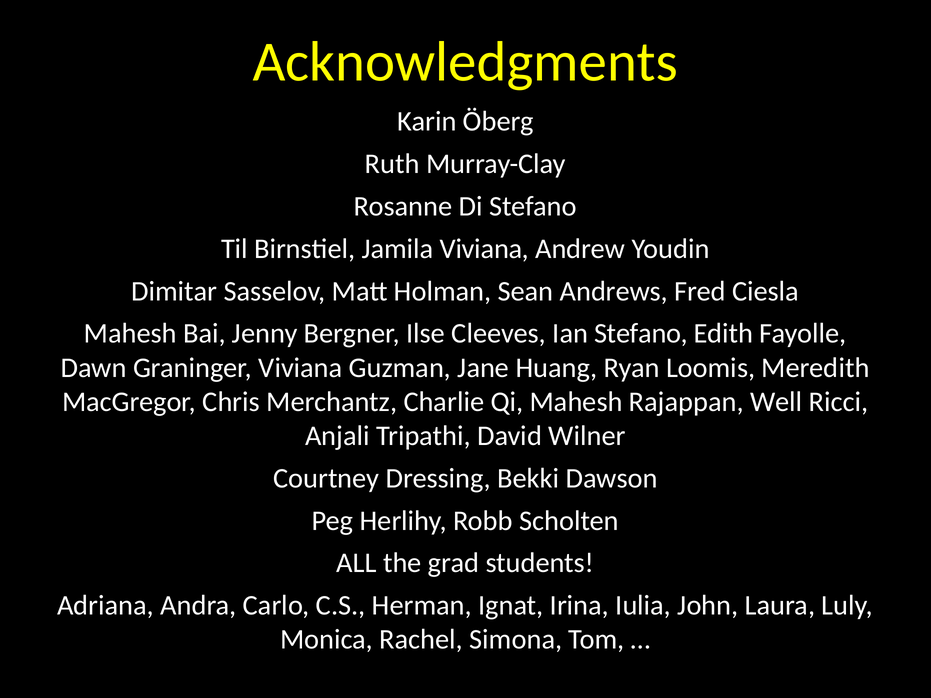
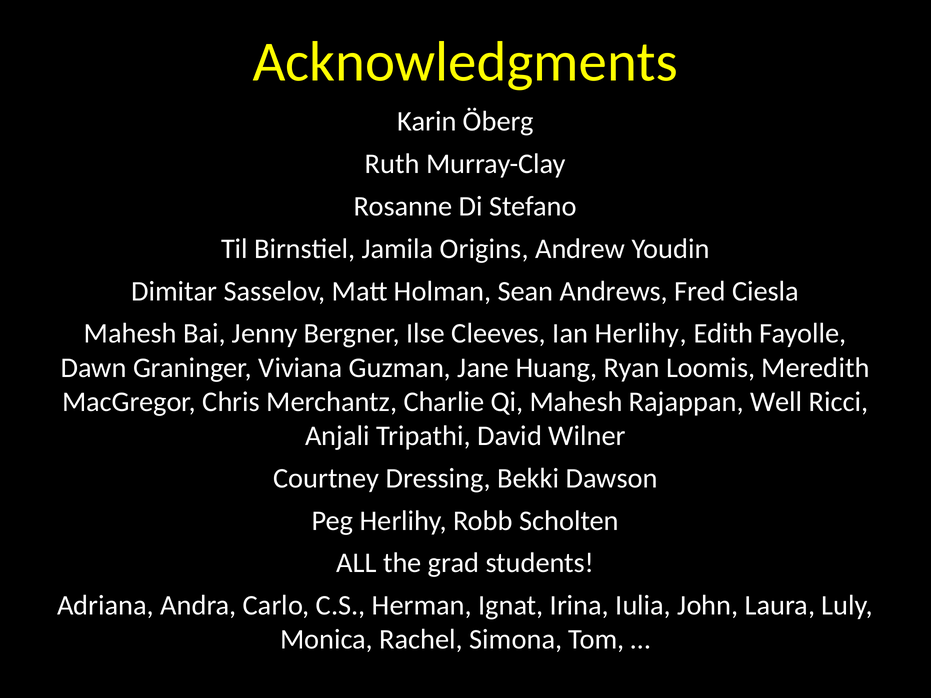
Jamila Viviana: Viviana -> Origins
Ian Stefano: Stefano -> Herlihy
